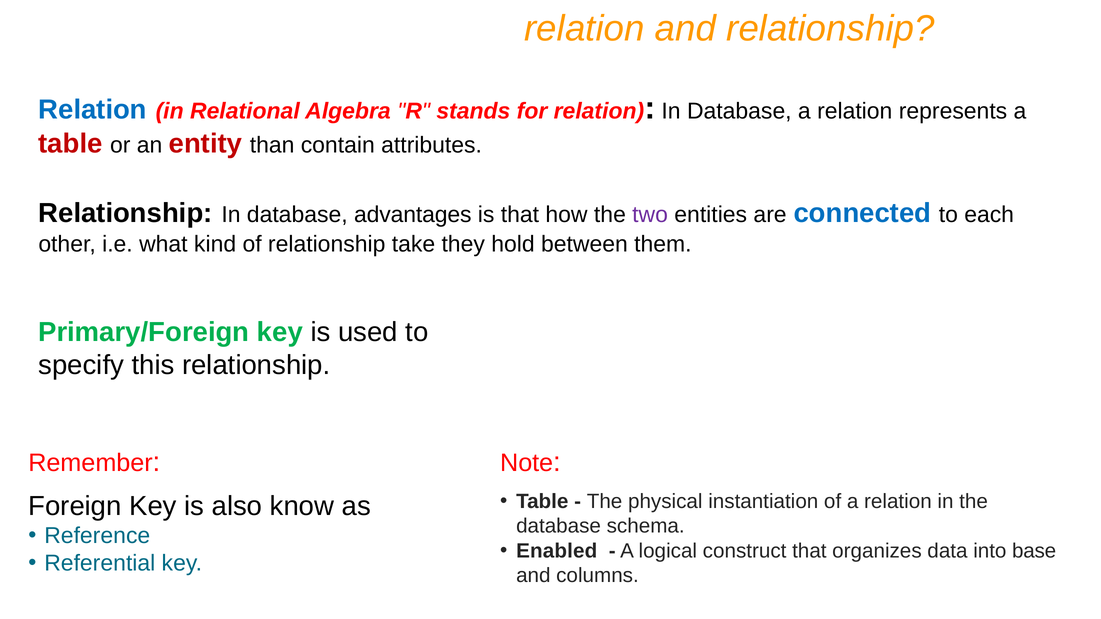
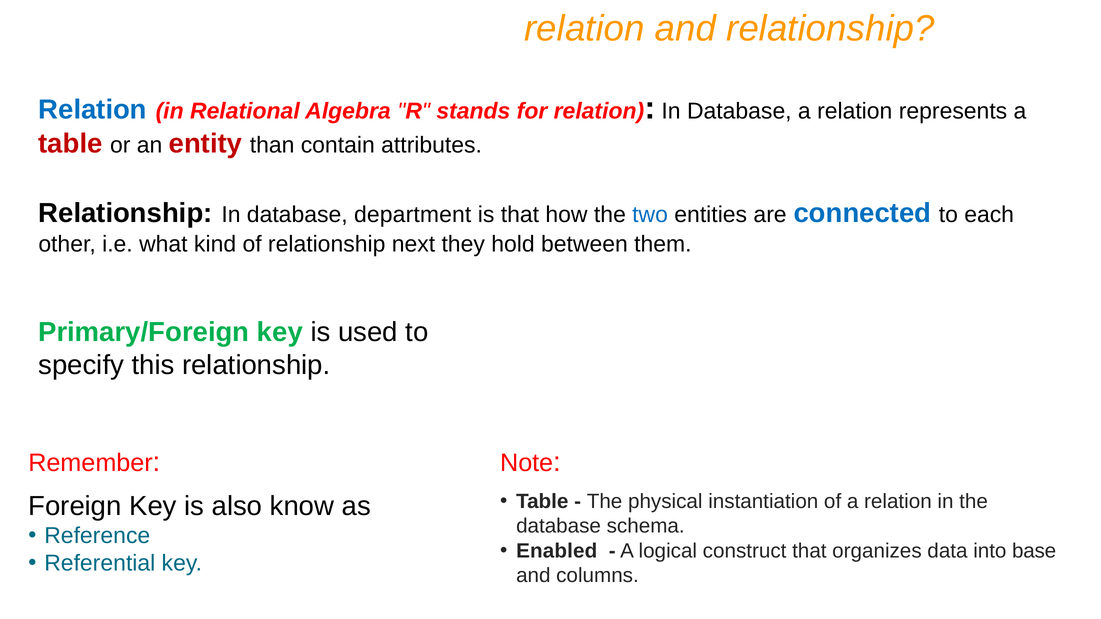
advantages: advantages -> department
two colour: purple -> blue
take: take -> next
